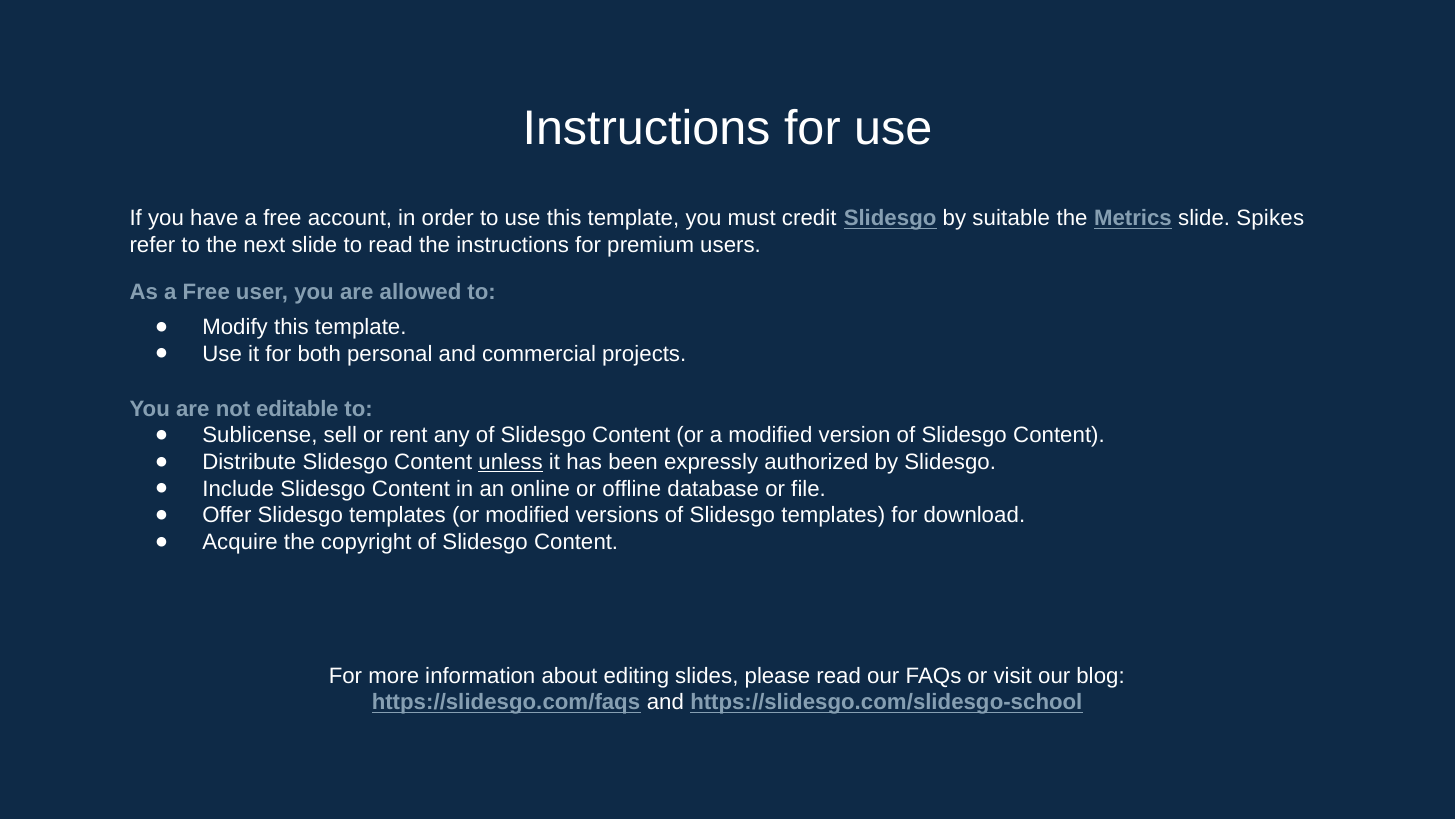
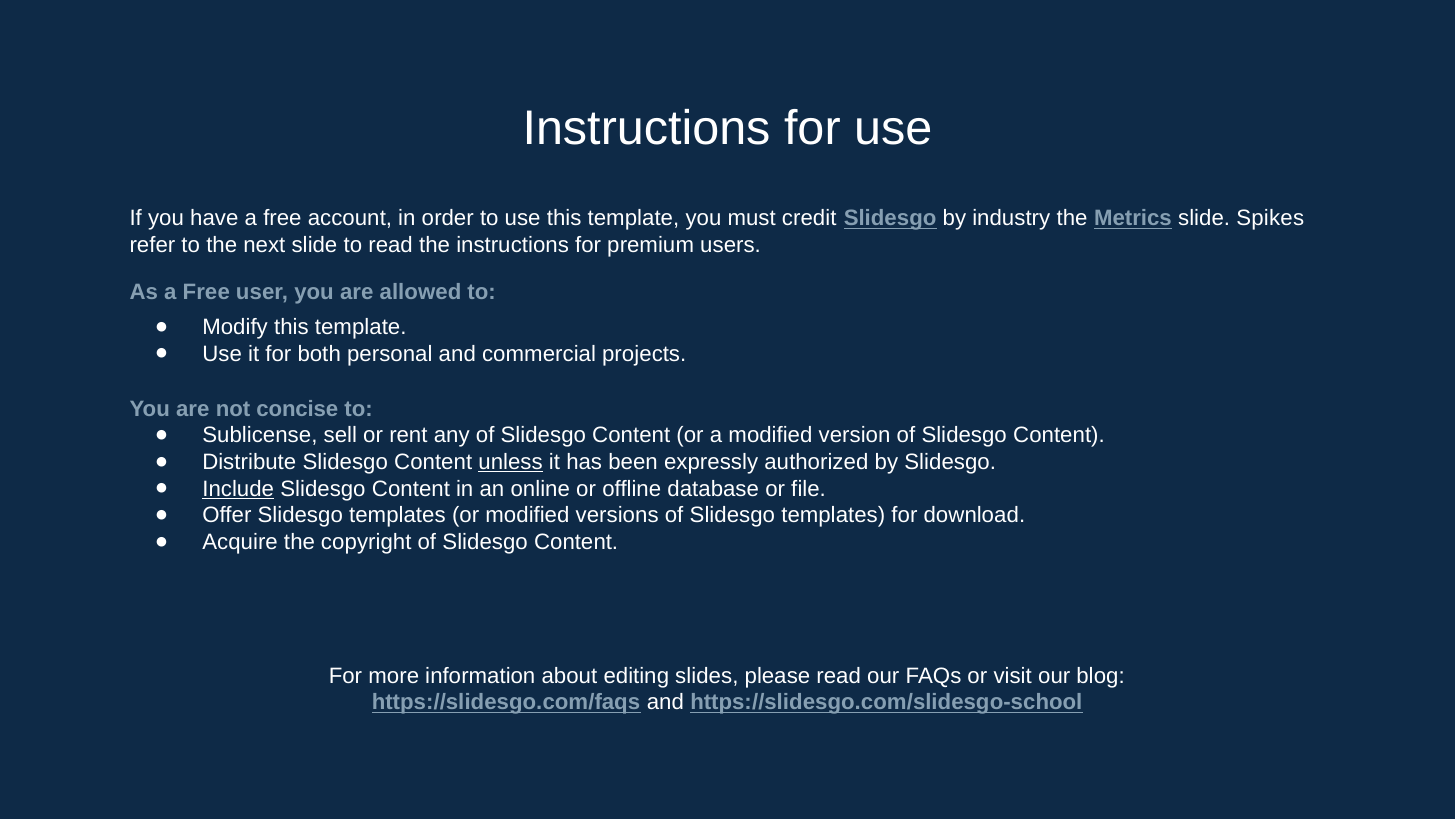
suitable: suitable -> industry
editable: editable -> concise
Include underline: none -> present
